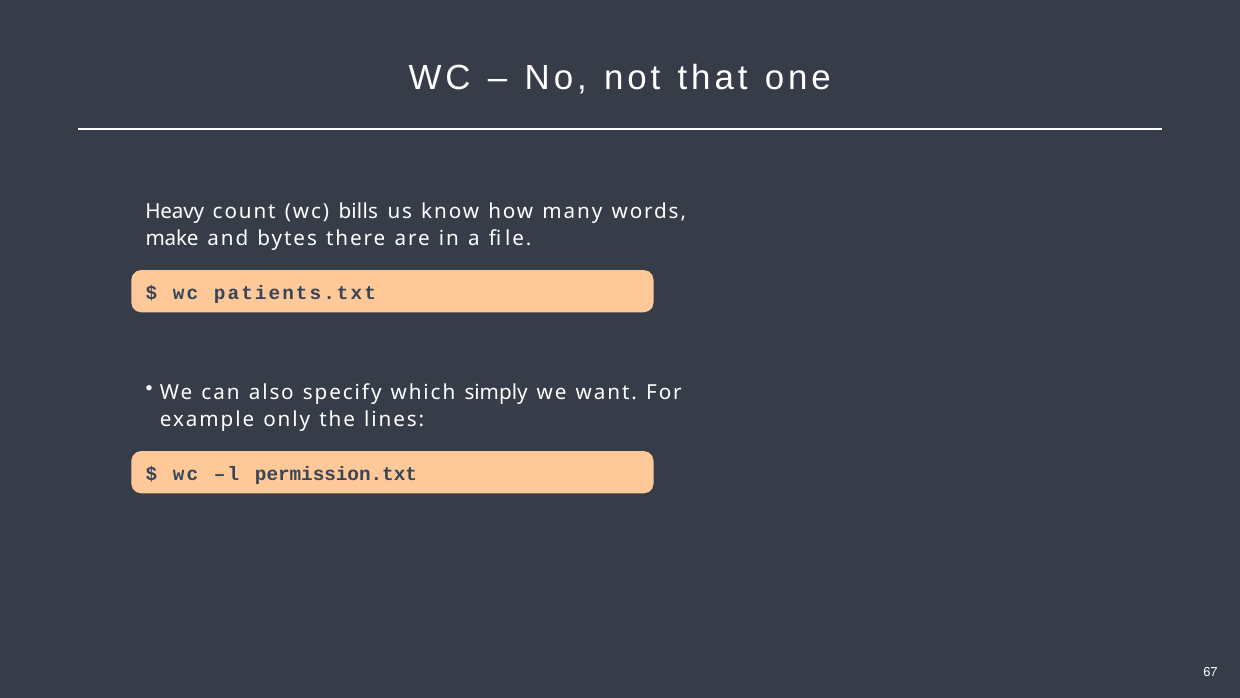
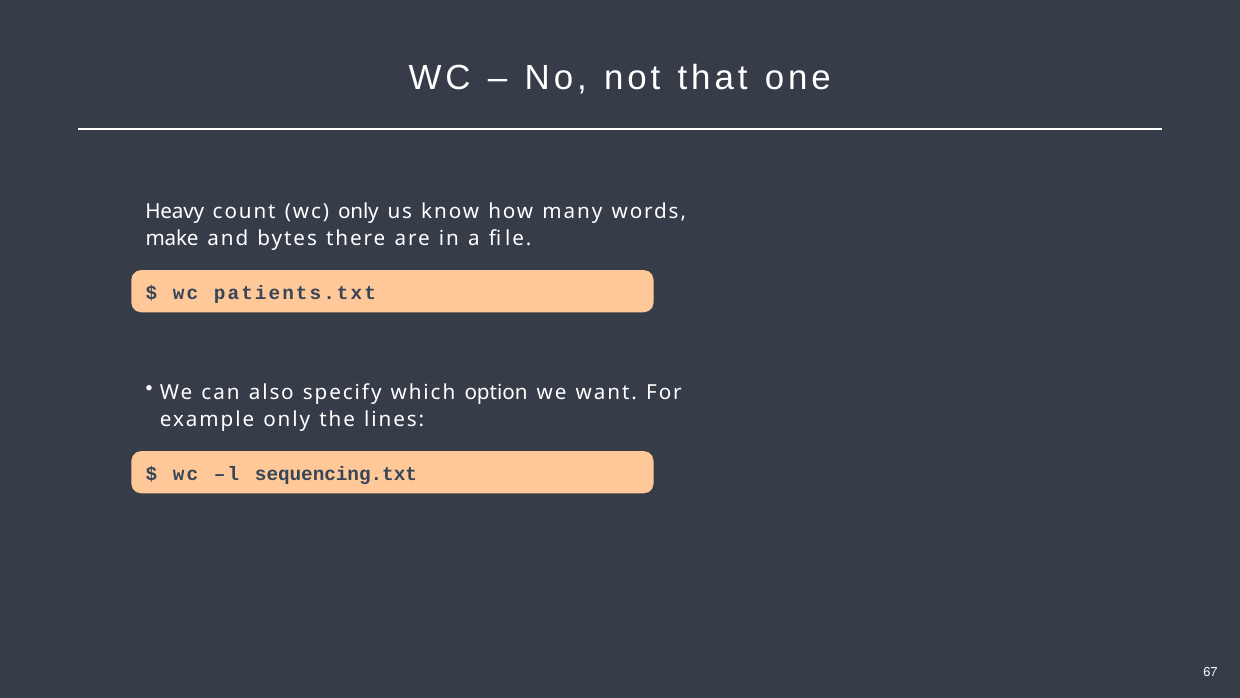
wc bills: bills -> only
simply: simply -> option
permission.txt: permission.txt -> sequencing.txt
